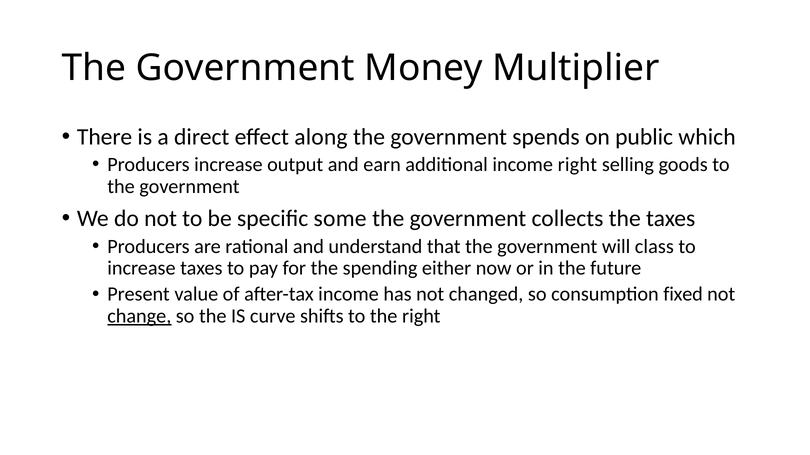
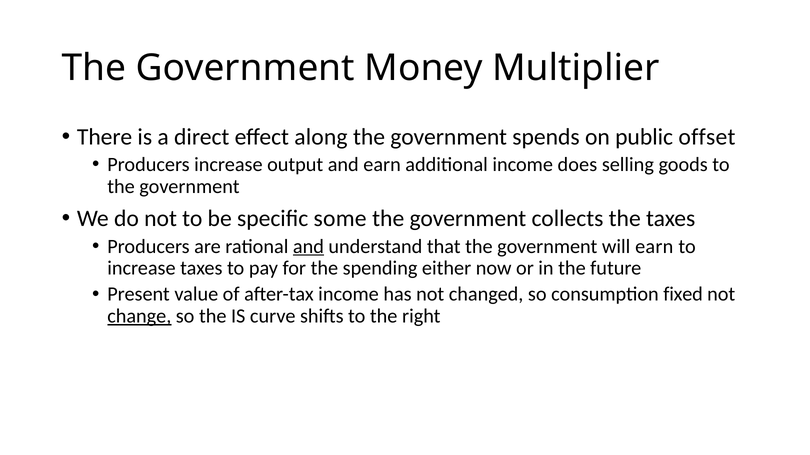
which: which -> offset
income right: right -> does
and at (308, 247) underline: none -> present
will class: class -> earn
